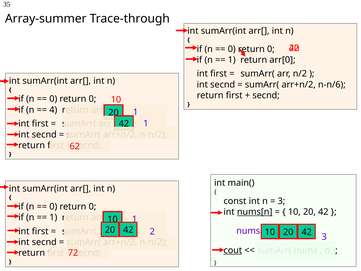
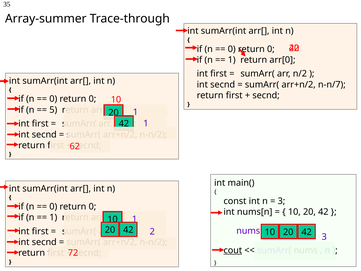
n-n/6: n-n/6 -> n-n/7
4: 4 -> 5
nums[n underline: present -> none
